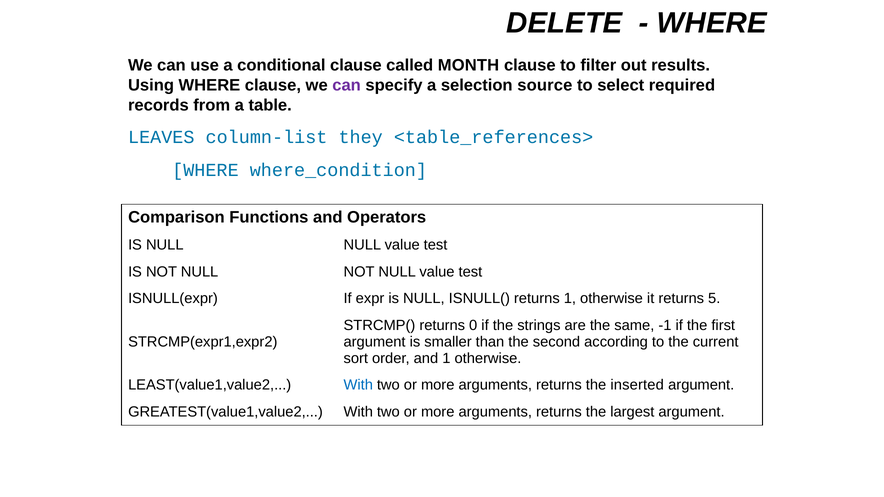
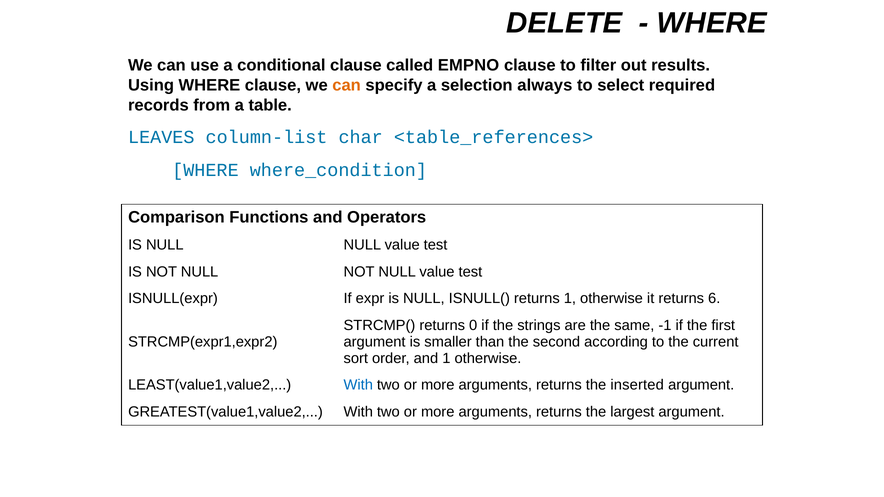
MONTH: MONTH -> EMPNO
can at (347, 85) colour: purple -> orange
source: source -> always
they: they -> char
5: 5 -> 6
